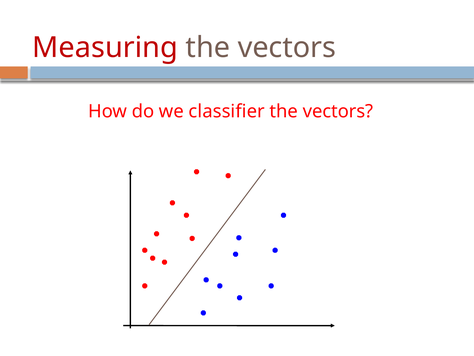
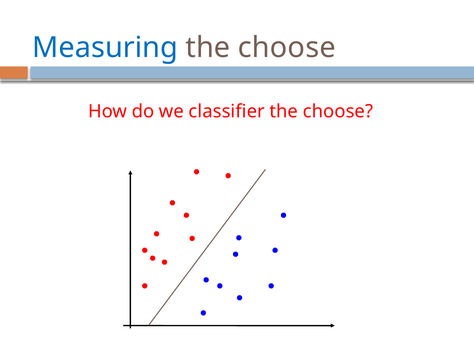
Measuring colour: red -> blue
vectors at (287, 47): vectors -> choose
vectors at (338, 111): vectors -> choose
